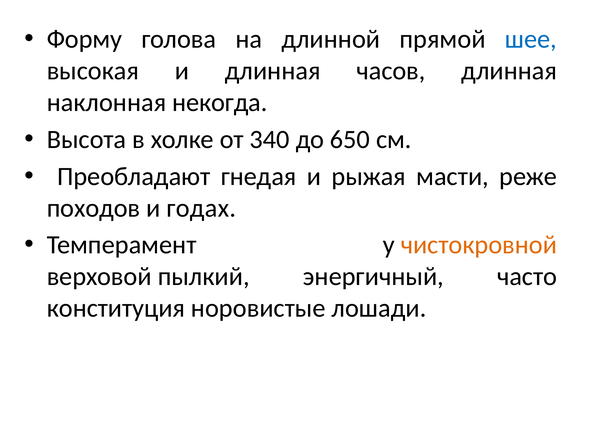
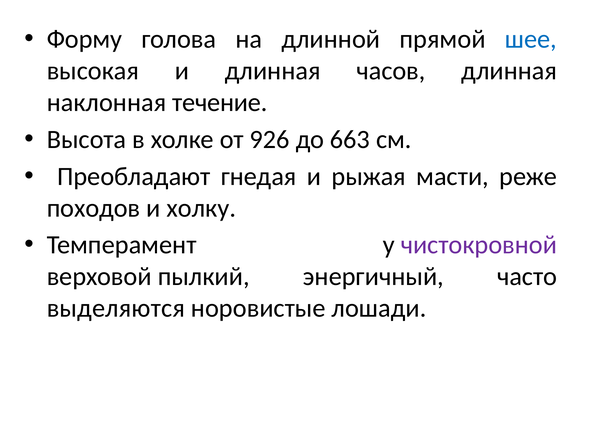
некогда: некогда -> течение
340: 340 -> 926
650: 650 -> 663
годах: годах -> холку
чистокровной colour: orange -> purple
конституция: конституция -> выделяются
